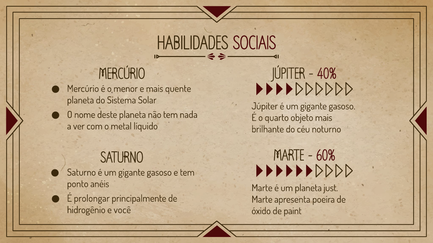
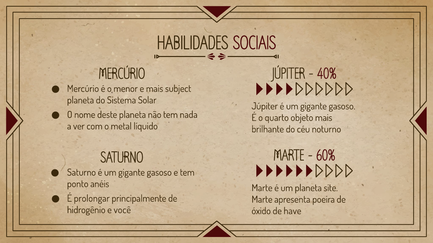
quente: quente -> subject
just: just -> site
paint: paint -> have
